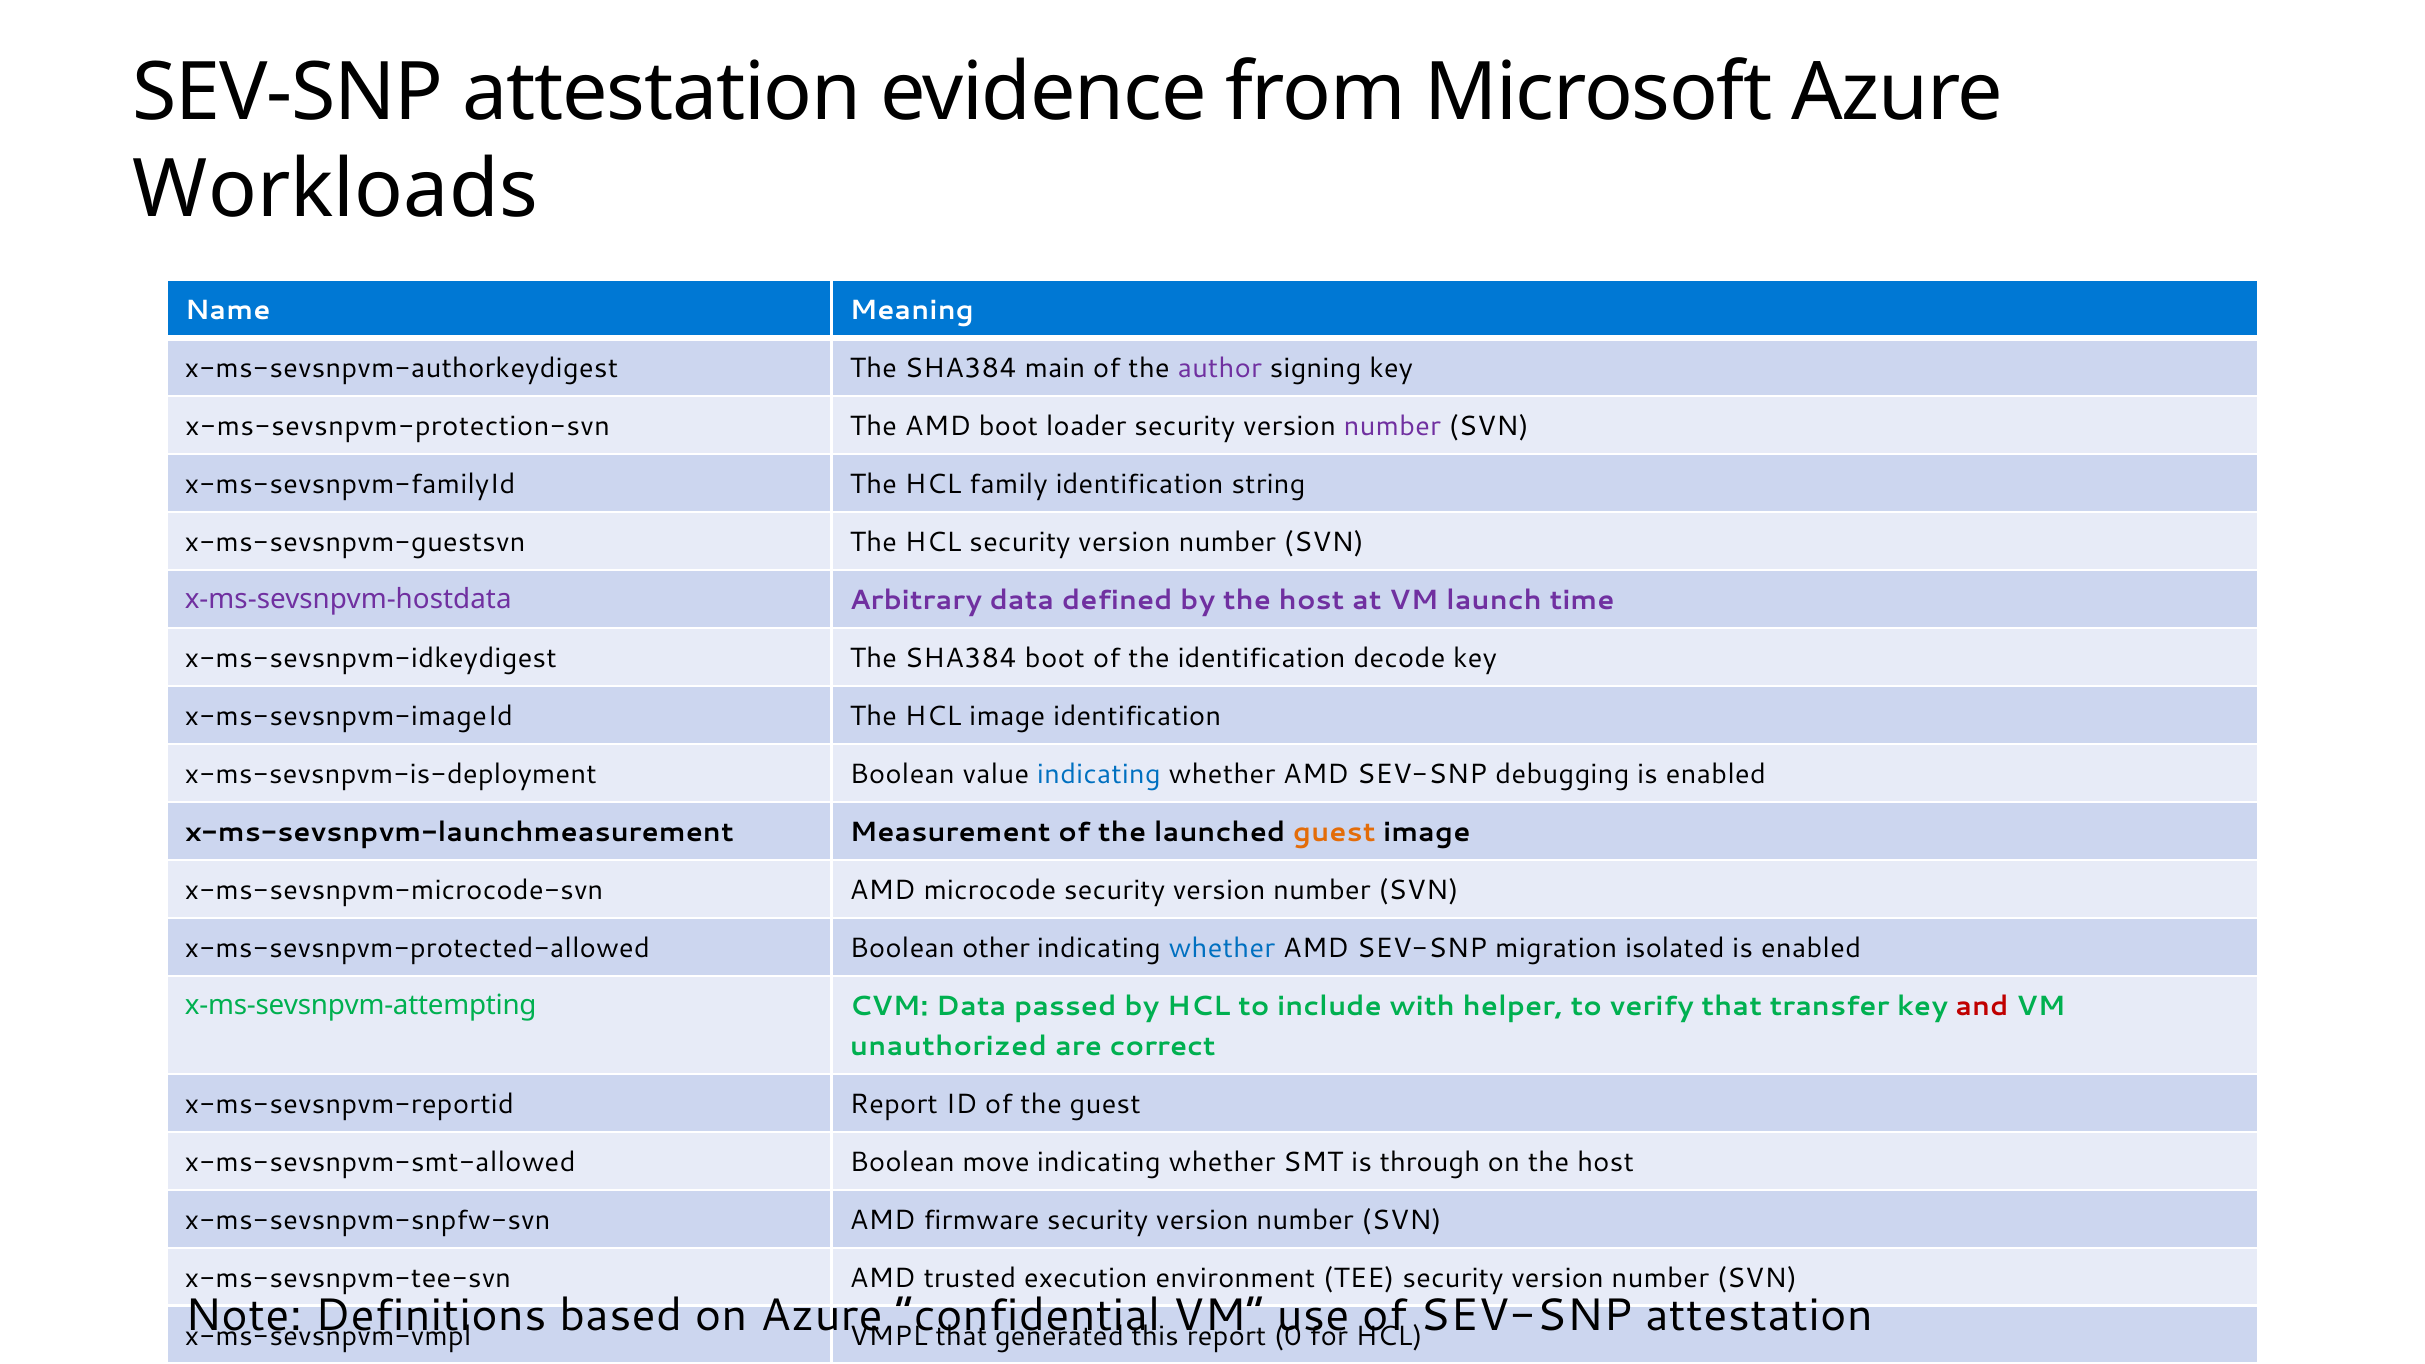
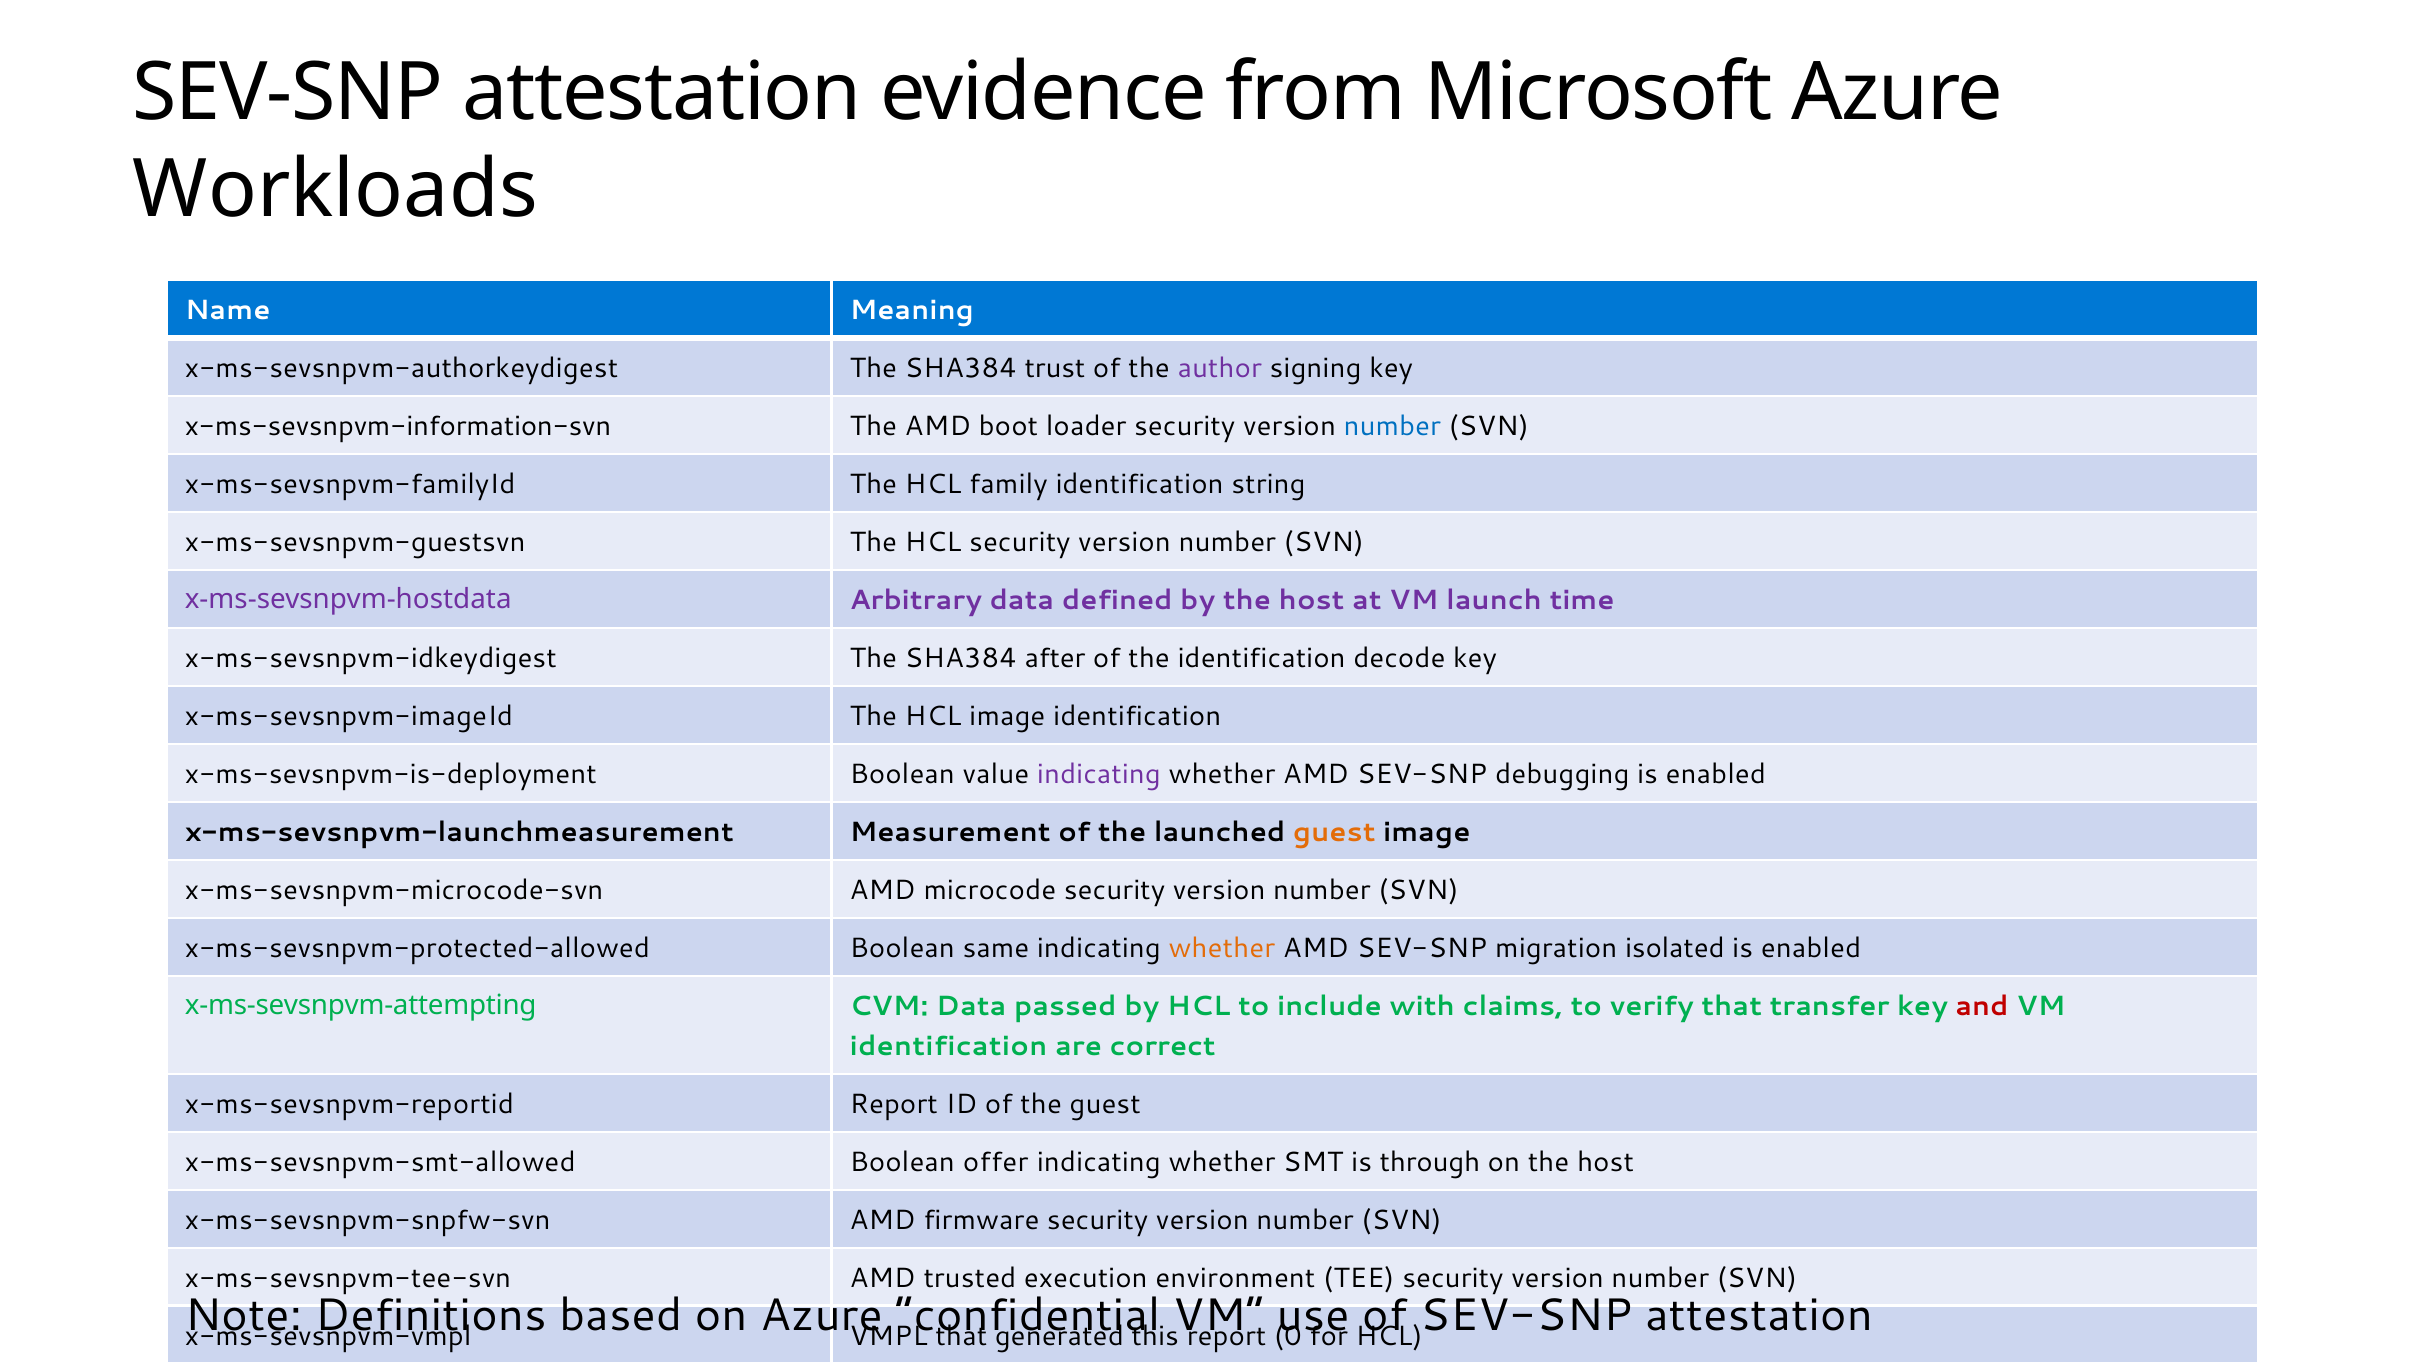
main: main -> trust
x-ms-sevsnpvm-protection-svn: x-ms-sevsnpvm-protection-svn -> x-ms-sevsnpvm-information-svn
number at (1392, 426) colour: purple -> blue
SHA384 boot: boot -> after
indicating at (1099, 774) colour: blue -> purple
other: other -> same
whether at (1222, 948) colour: blue -> orange
helper: helper -> claims
unauthorized at (948, 1046): unauthorized -> identification
move: move -> offer
